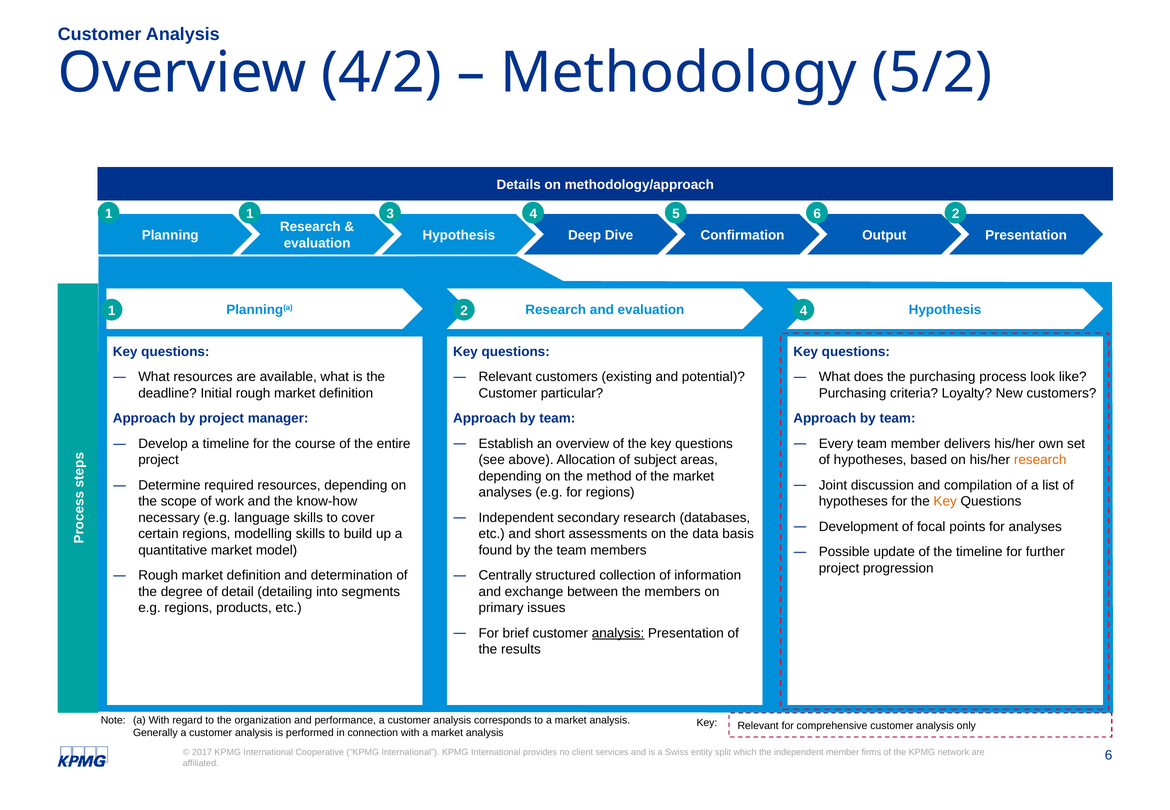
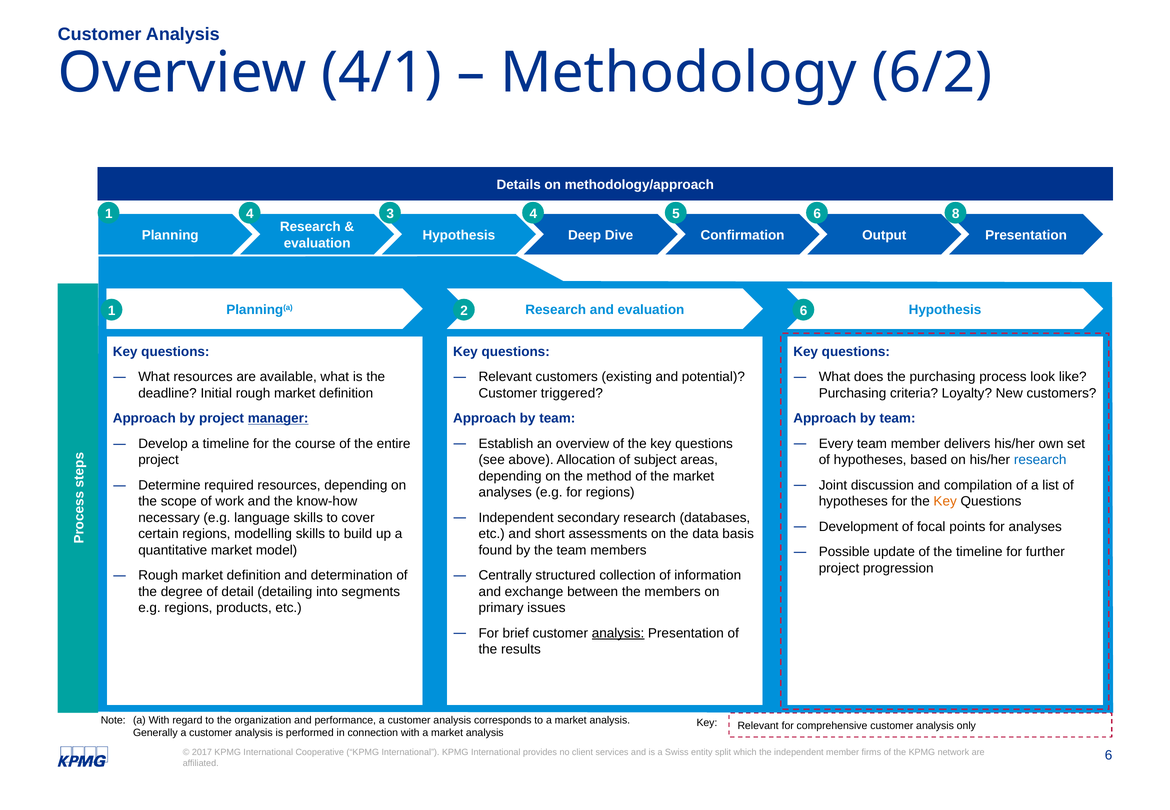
4/2: 4/2 -> 4/1
5/2: 5/2 -> 6/2
1 1: 1 -> 4
6 2: 2 -> 8
1 2 4: 4 -> 6
particular: particular -> triggered
manager underline: none -> present
research at (1040, 460) colour: orange -> blue
